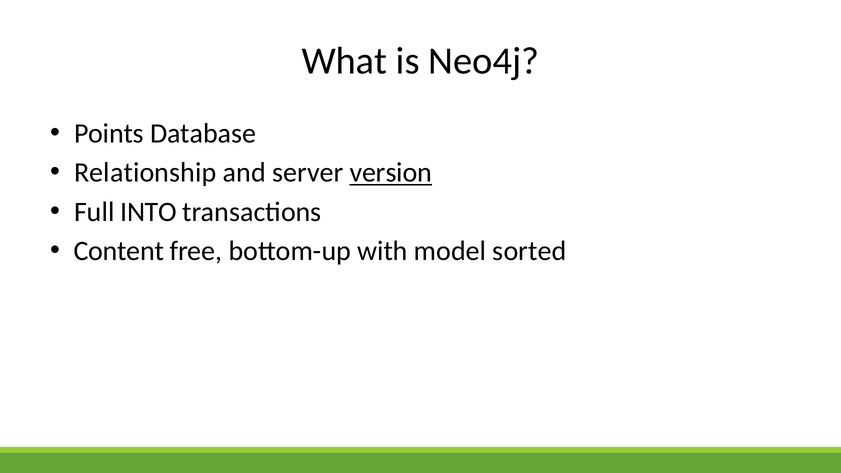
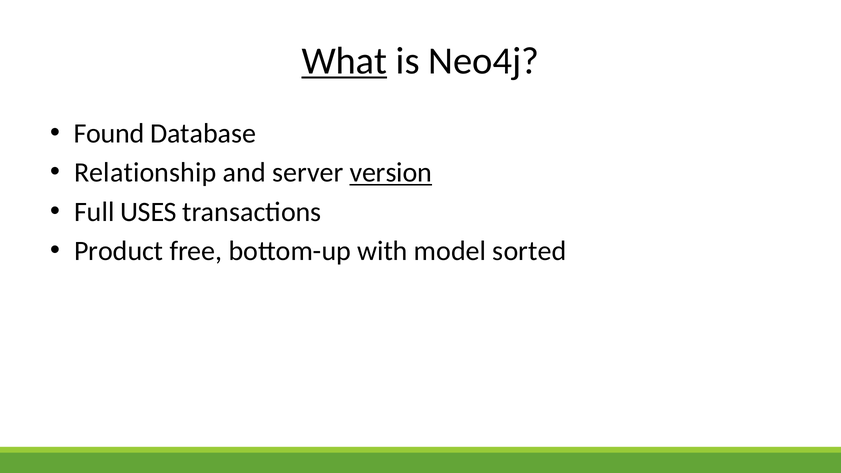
What underline: none -> present
Points: Points -> Found
INTO: INTO -> USES
Content: Content -> Product
